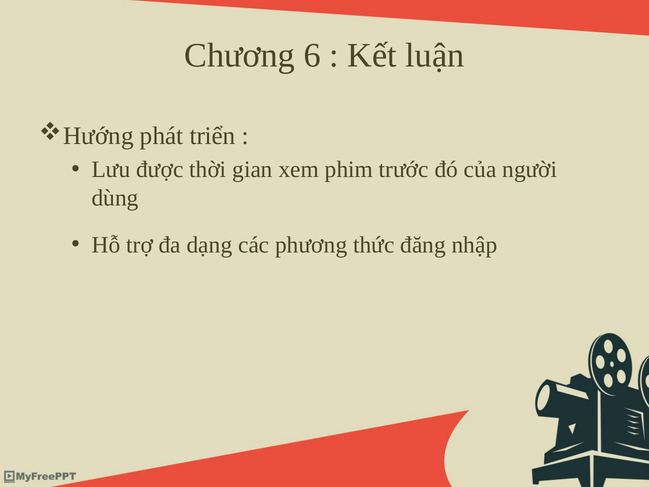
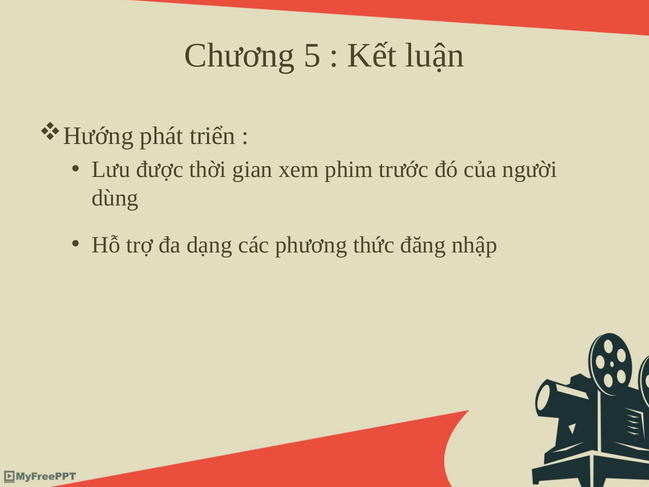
6: 6 -> 5
